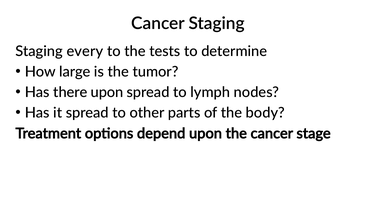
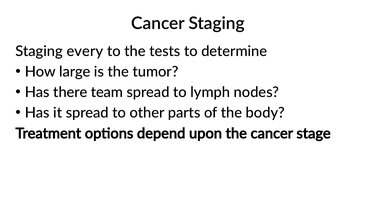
there upon: upon -> team
